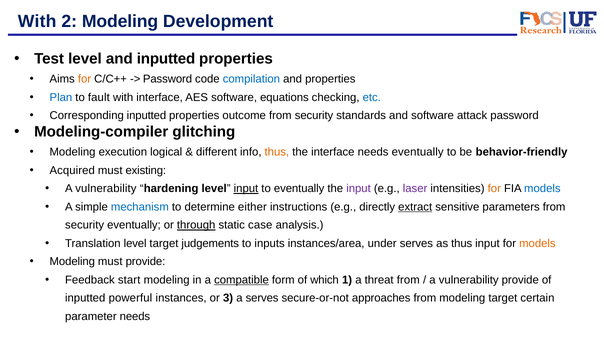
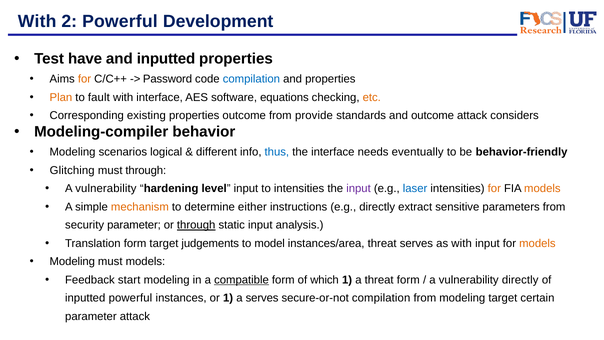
2 Modeling: Modeling -> Powerful
Test level: level -> have
Plan colour: blue -> orange
etc colour: blue -> orange
Corresponding inputted: inputted -> existing
security at (314, 116): security -> provide
and software: software -> outcome
attack password: password -> considers
glitching: glitching -> behavior
execution: execution -> scenarios
thus at (277, 152) colour: orange -> blue
Acquired: Acquired -> Glitching
must existing: existing -> through
input at (246, 189) underline: present -> none
to eventually: eventually -> intensities
laser colour: purple -> blue
models at (542, 189) colour: blue -> orange
mechanism colour: blue -> orange
extract underline: present -> none
security eventually: eventually -> parameter
static case: case -> input
Translation level: level -> form
inputs: inputs -> model
instances/area under: under -> threat
as thus: thus -> with
must provide: provide -> models
threat from: from -> form
vulnerability provide: provide -> directly
or 3: 3 -> 1
secure-or-not approaches: approaches -> compilation
parameter needs: needs -> attack
